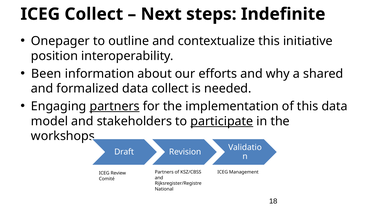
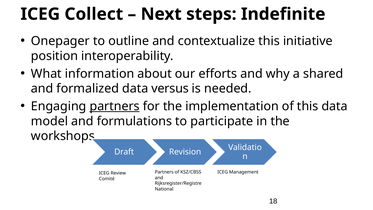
Been: Been -> What
data collect: collect -> versus
stakeholders: stakeholders -> formulations
participate underline: present -> none
